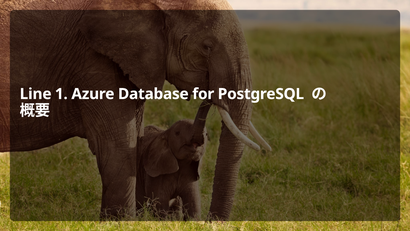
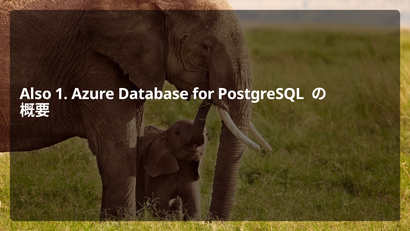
Line: Line -> Also
